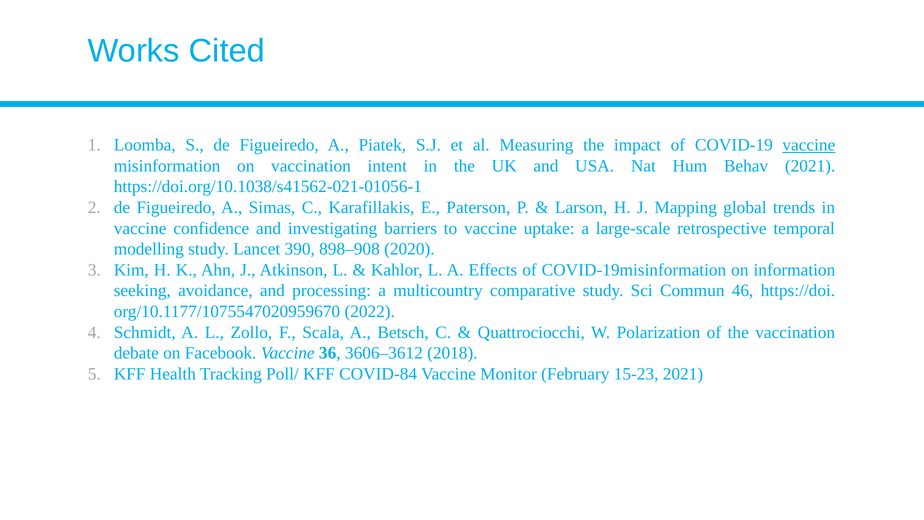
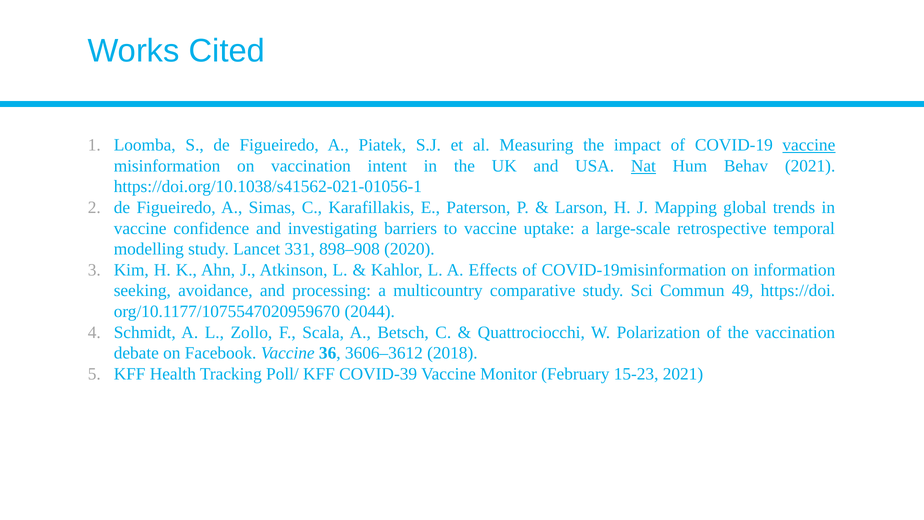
Nat underline: none -> present
390: 390 -> 331
46: 46 -> 49
2022: 2022 -> 2044
COVID-84: COVID-84 -> COVID-39
